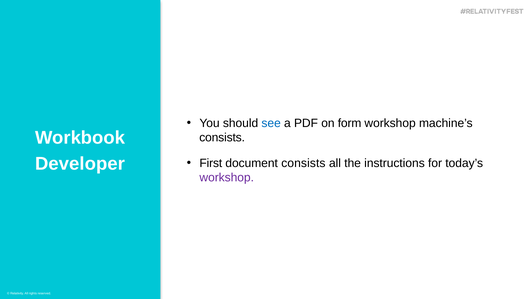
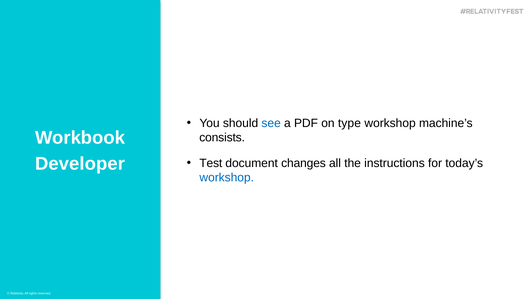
form: form -> type
First: First -> Test
document consists: consists -> changes
workshop at (227, 177) colour: purple -> blue
